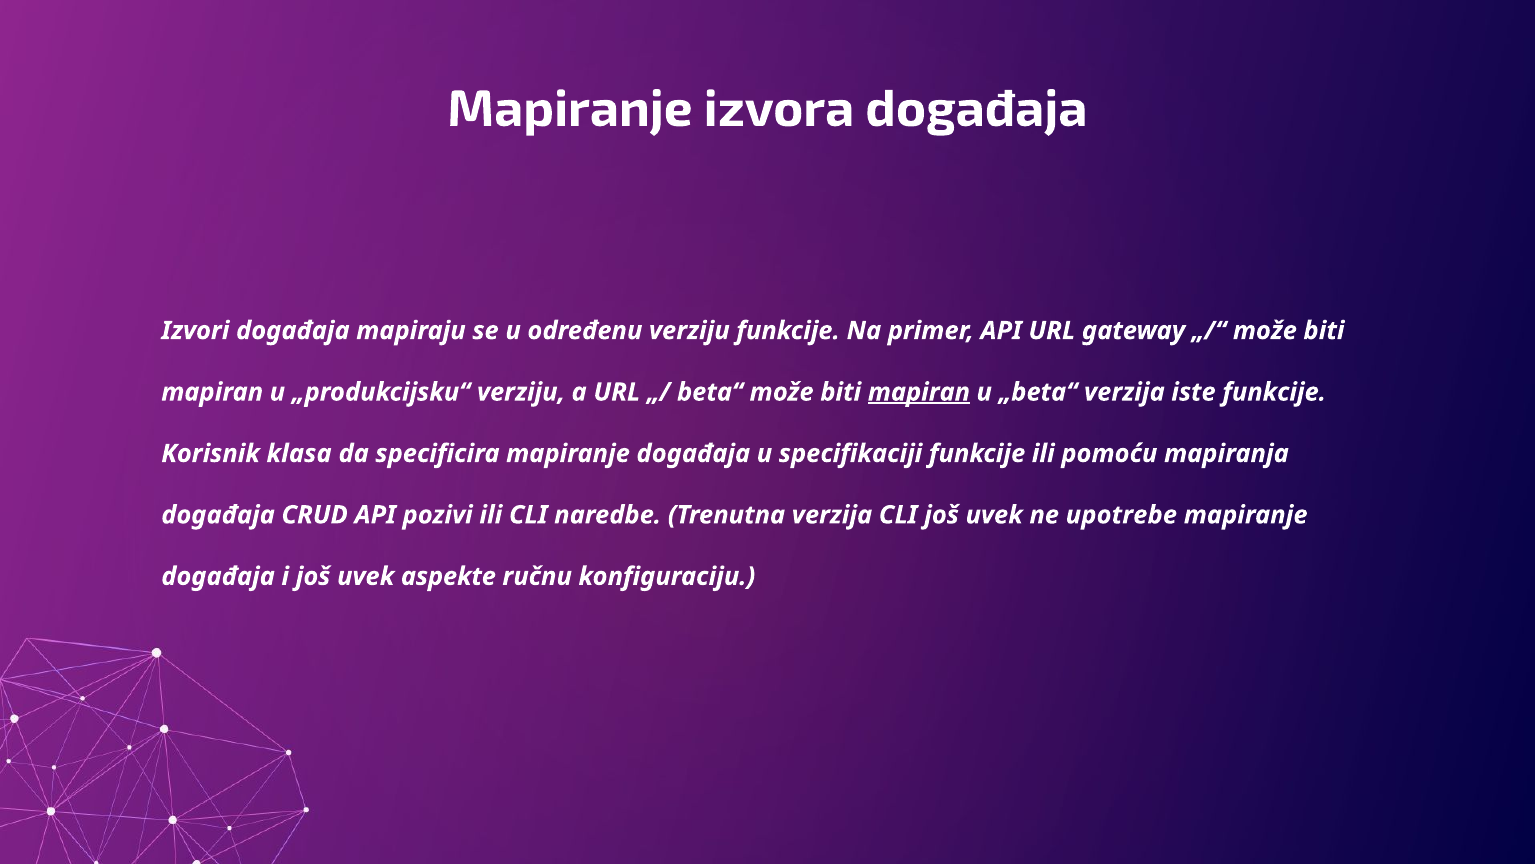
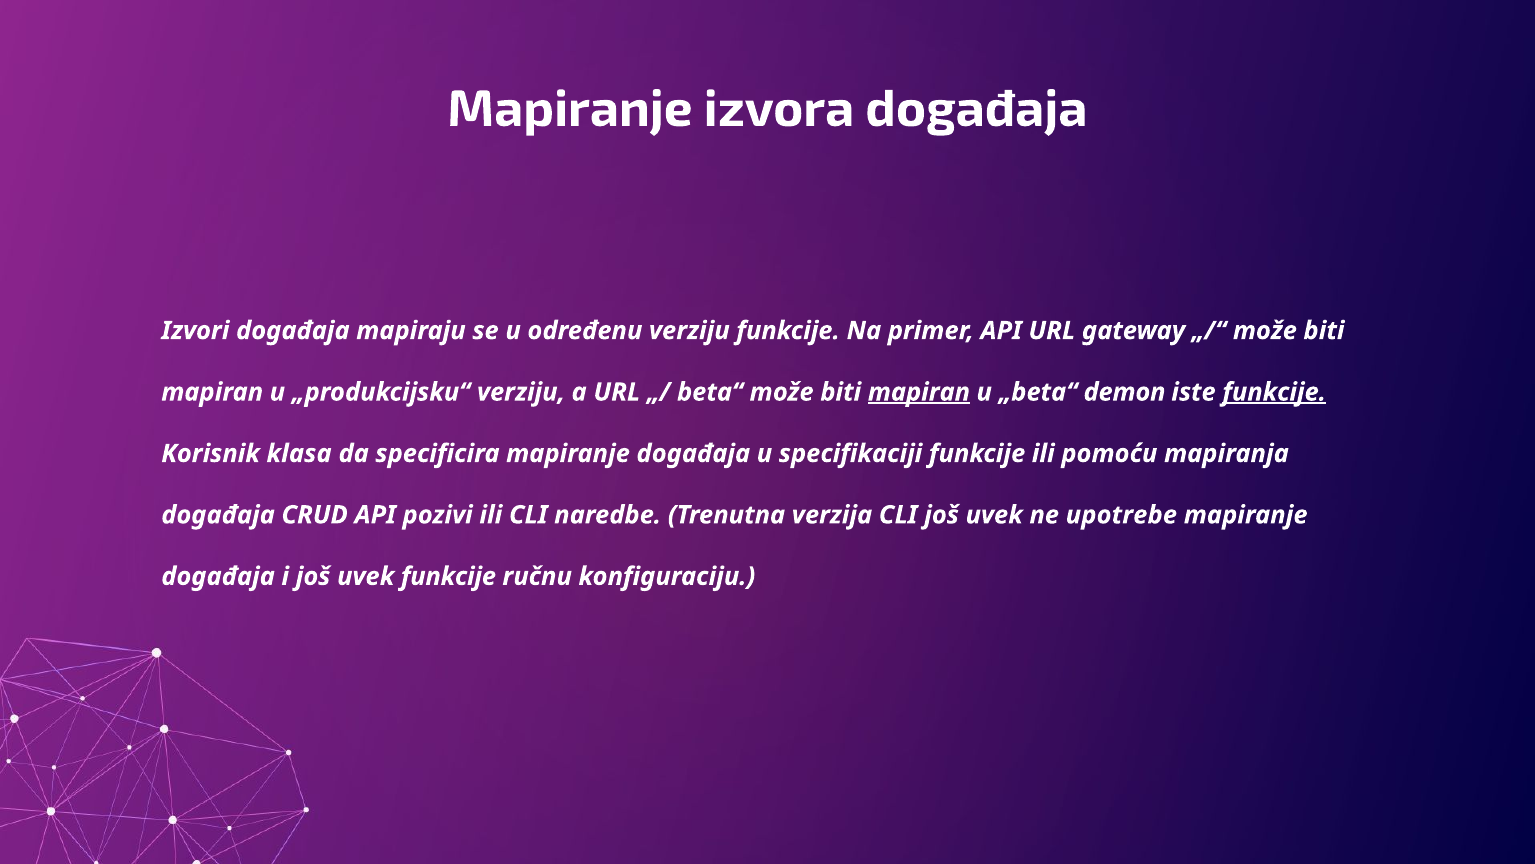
„beta“ verzija: verzija -> demon
funkcije at (1274, 392) underline: none -> present
uvek aspekte: aspekte -> funkcije
